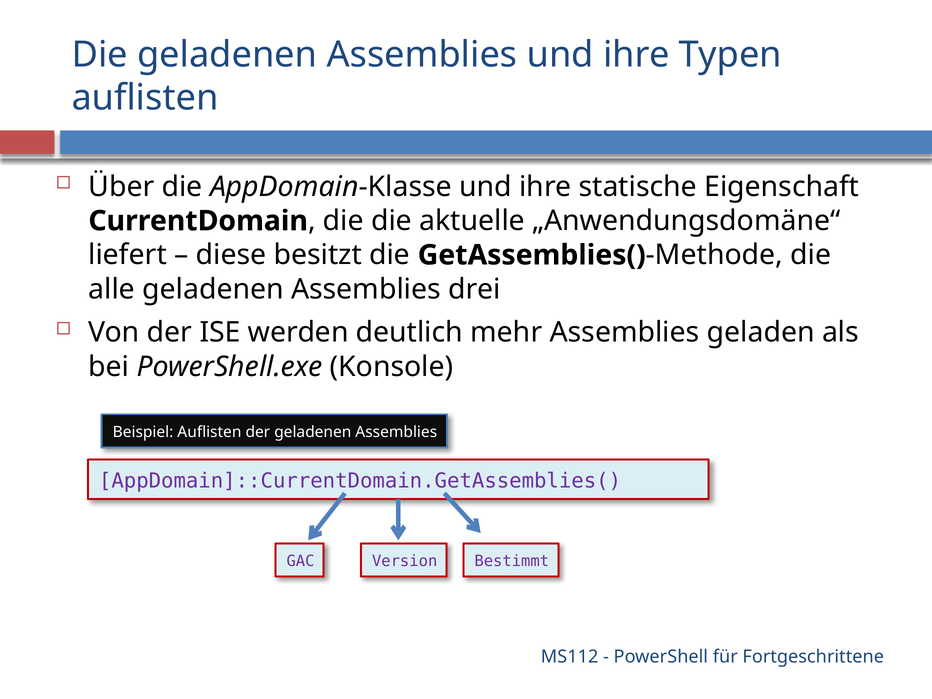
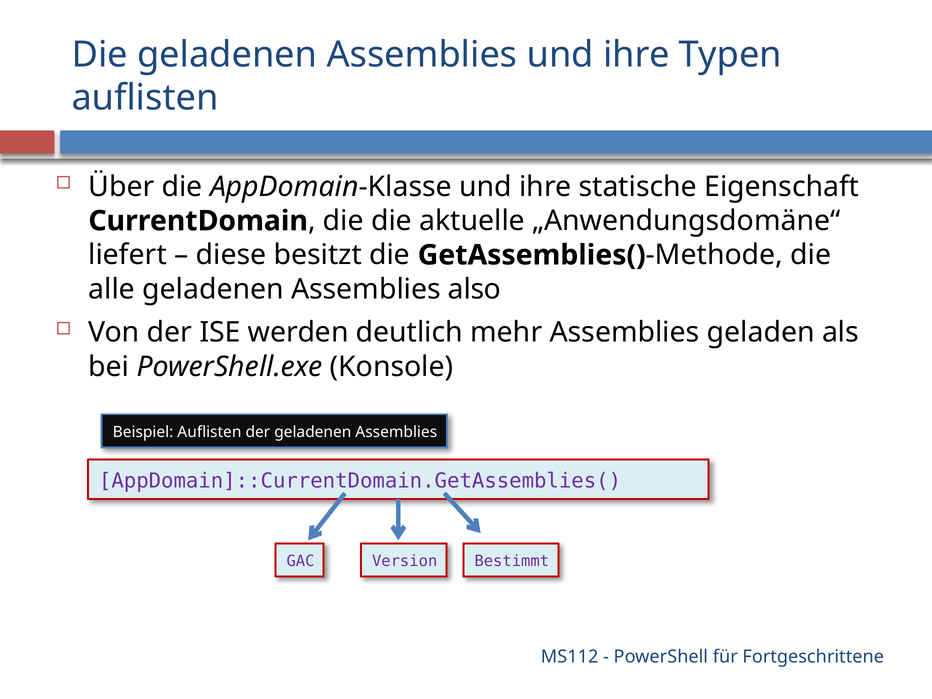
drei: drei -> also
